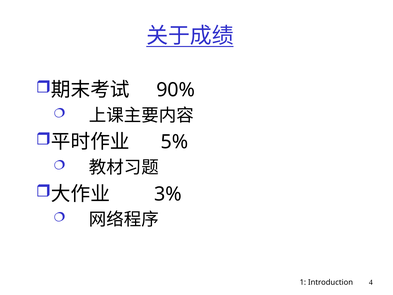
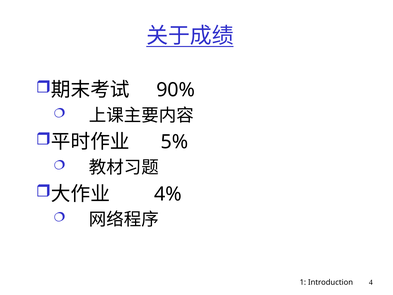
3%: 3% -> 4%
